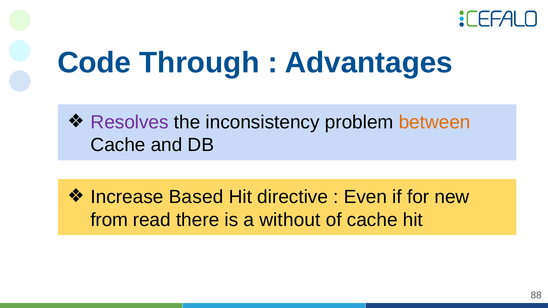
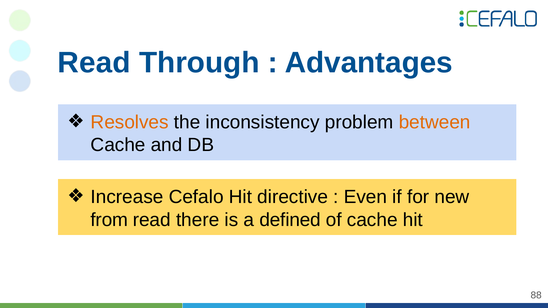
Code at (94, 63): Code -> Read
Resolves colour: purple -> orange
Based: Based -> Cefalo
without: without -> defined
